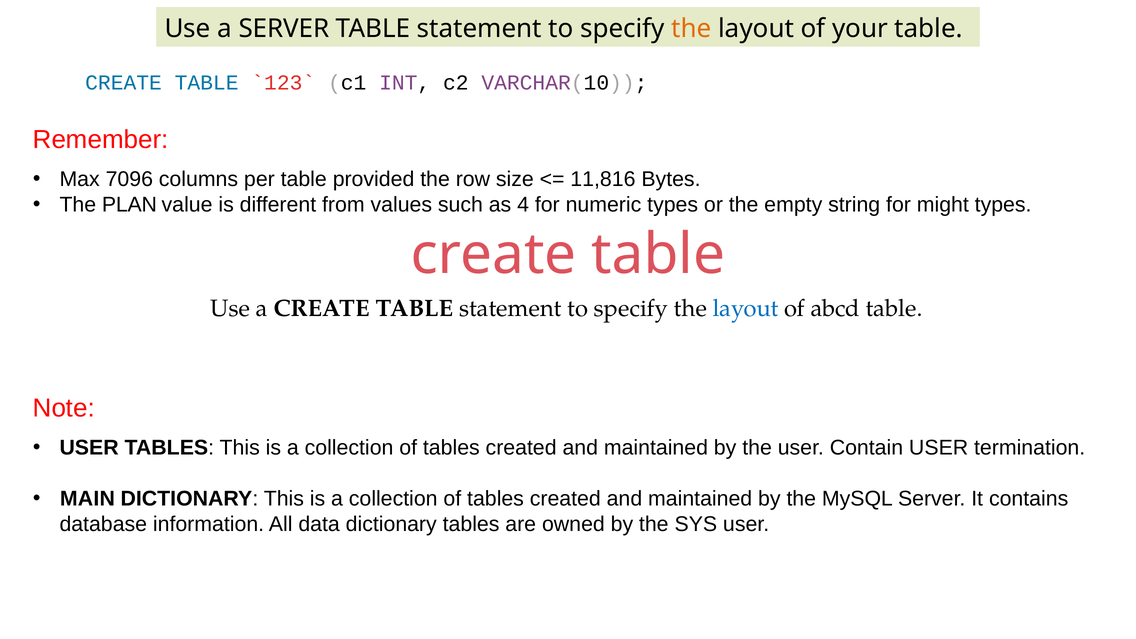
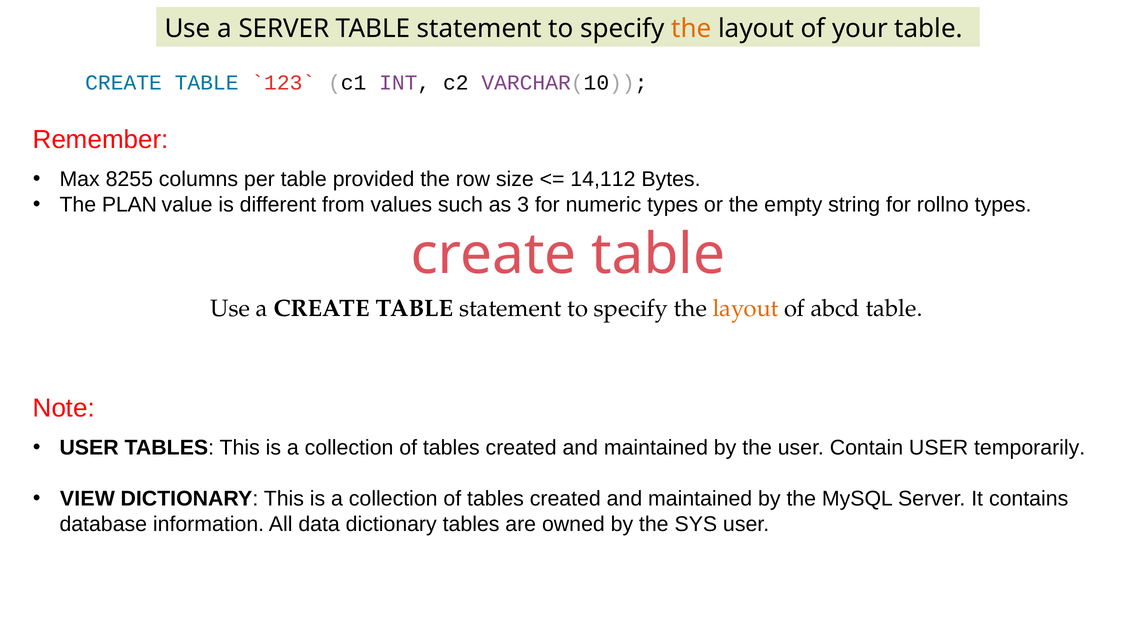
7096: 7096 -> 8255
11,816: 11,816 -> 14,112
4: 4 -> 3
might: might -> rollno
layout at (746, 309) colour: blue -> orange
termination: termination -> temporarily
MAIN: MAIN -> VIEW
